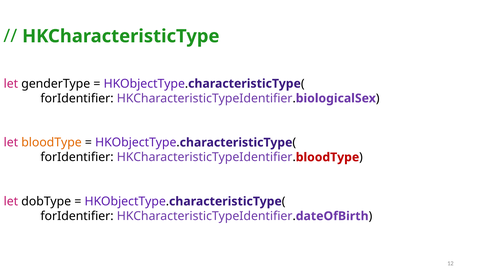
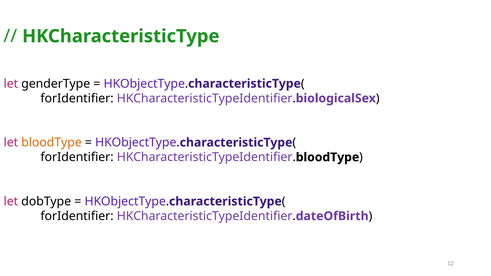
bloodType at (327, 157) colour: red -> black
